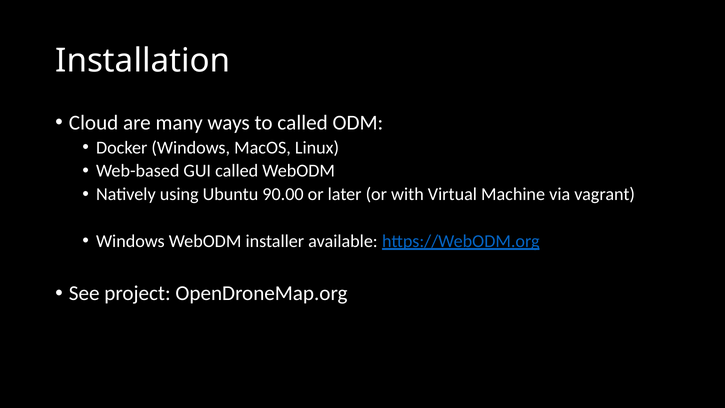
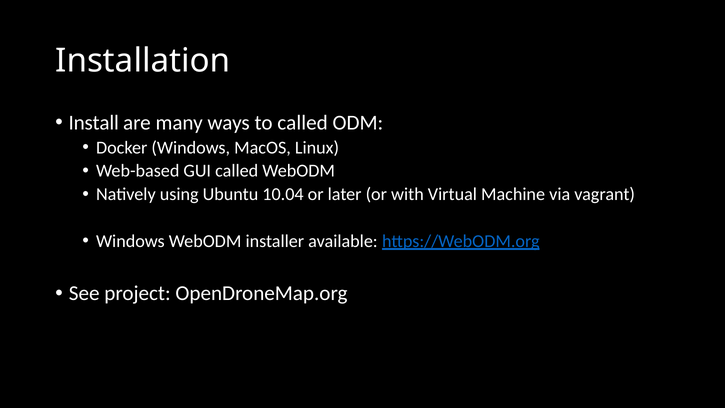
Cloud: Cloud -> Install
90.00: 90.00 -> 10.04
